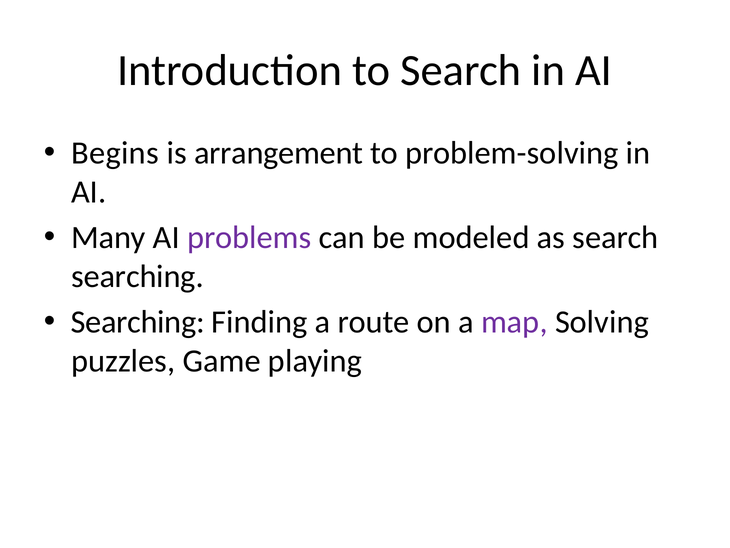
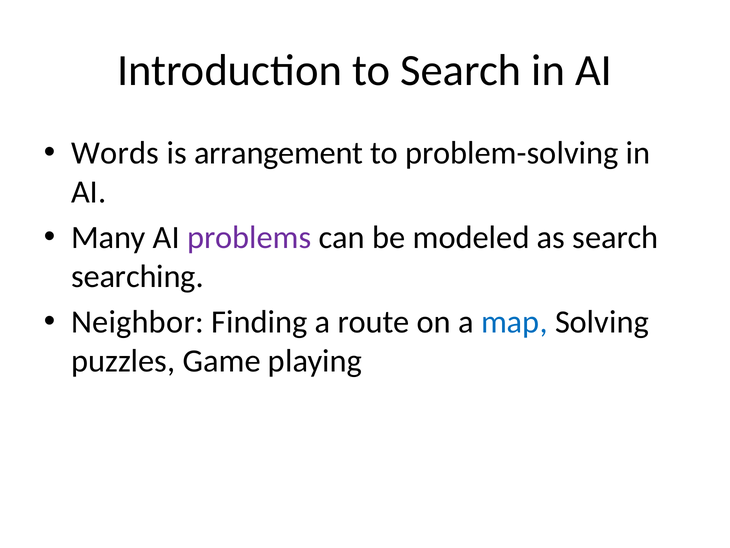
Begins: Begins -> Words
Searching at (138, 322): Searching -> Neighbor
map colour: purple -> blue
